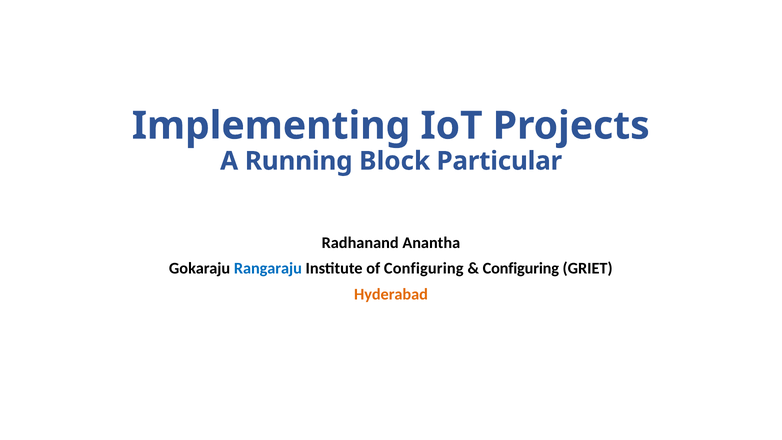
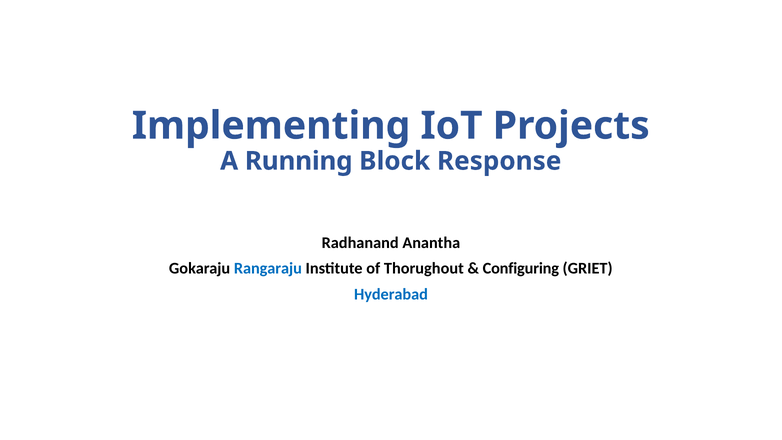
Particular: Particular -> Response
of Configuring: Configuring -> Thorughout
Hyderabad colour: orange -> blue
